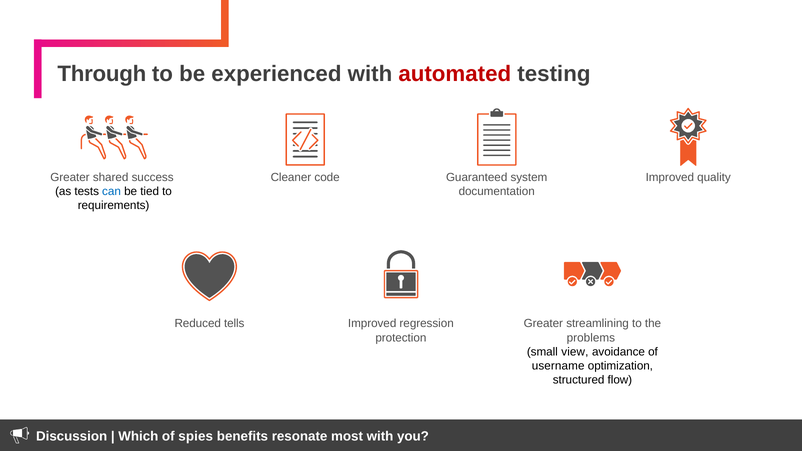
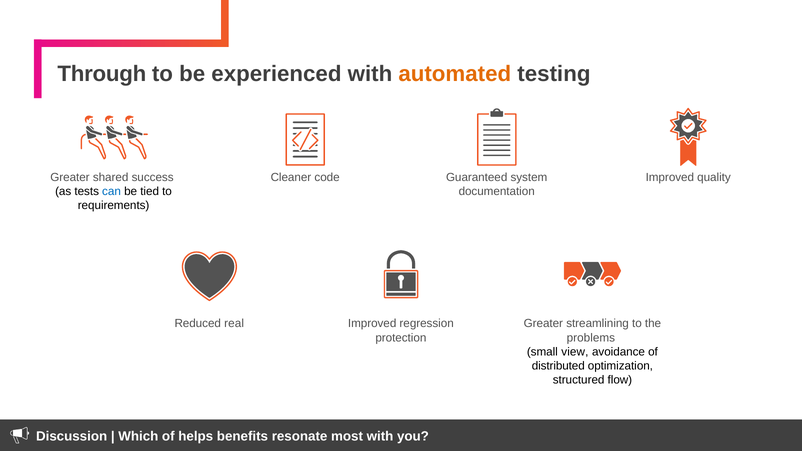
automated colour: red -> orange
tells: tells -> real
username: username -> distributed
spies: spies -> helps
